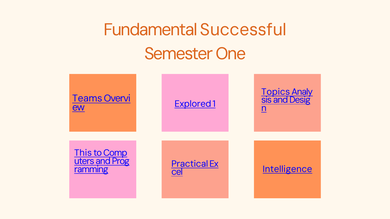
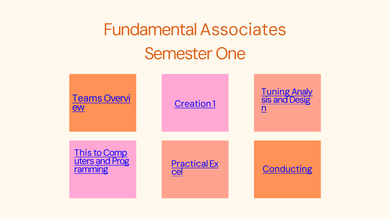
Successful: Successful -> Associates
Topics: Topics -> Tuning
Explored: Explored -> Creation
Intelligence: Intelligence -> Conducting
